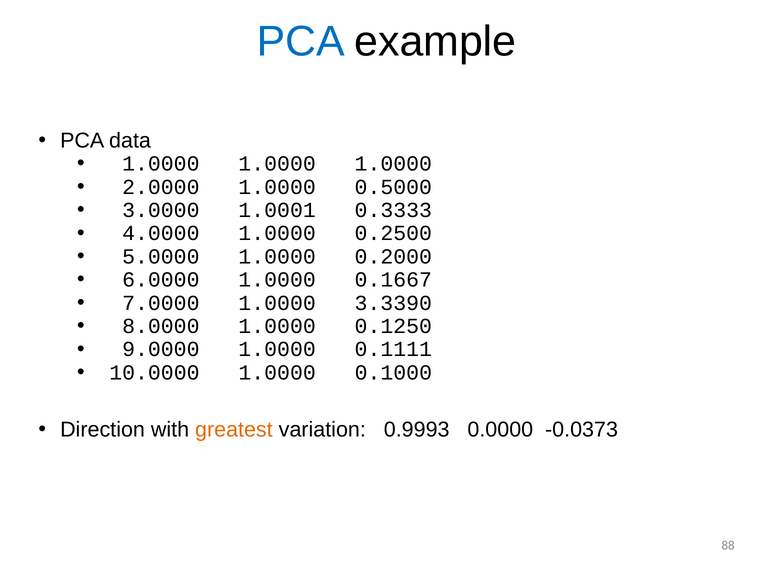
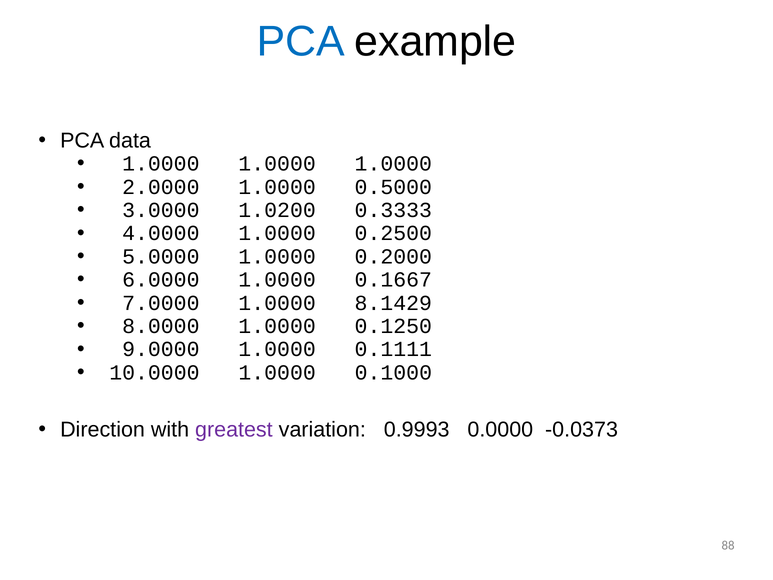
1.0001: 1.0001 -> 1.0200
3.3390: 3.3390 -> 8.1429
greatest colour: orange -> purple
